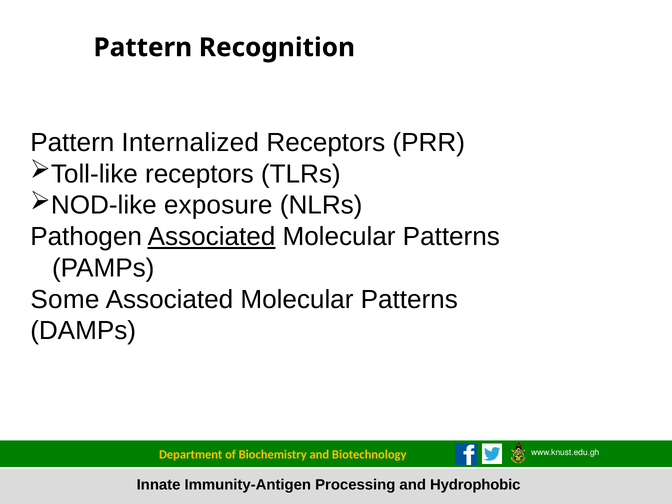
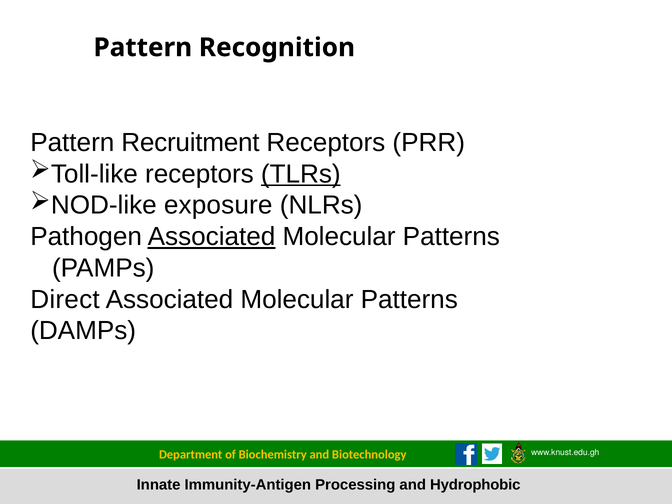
Internalized: Internalized -> Recruitment
TLRs underline: none -> present
Some: Some -> Direct
